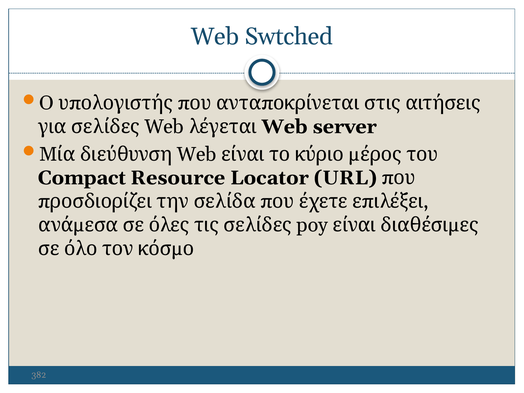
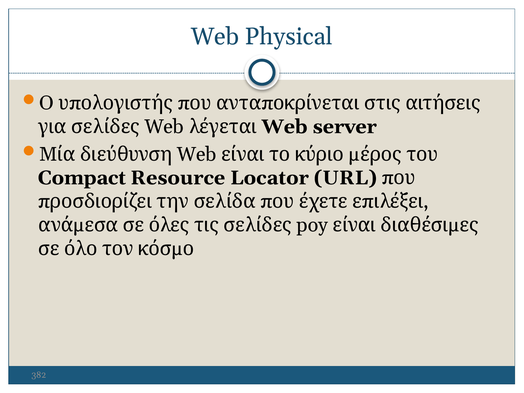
Swtched: Swtched -> Physical
